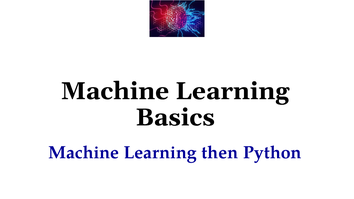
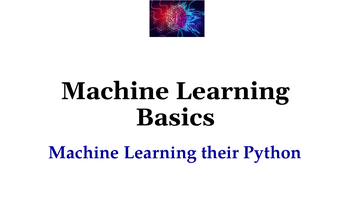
then: then -> their
